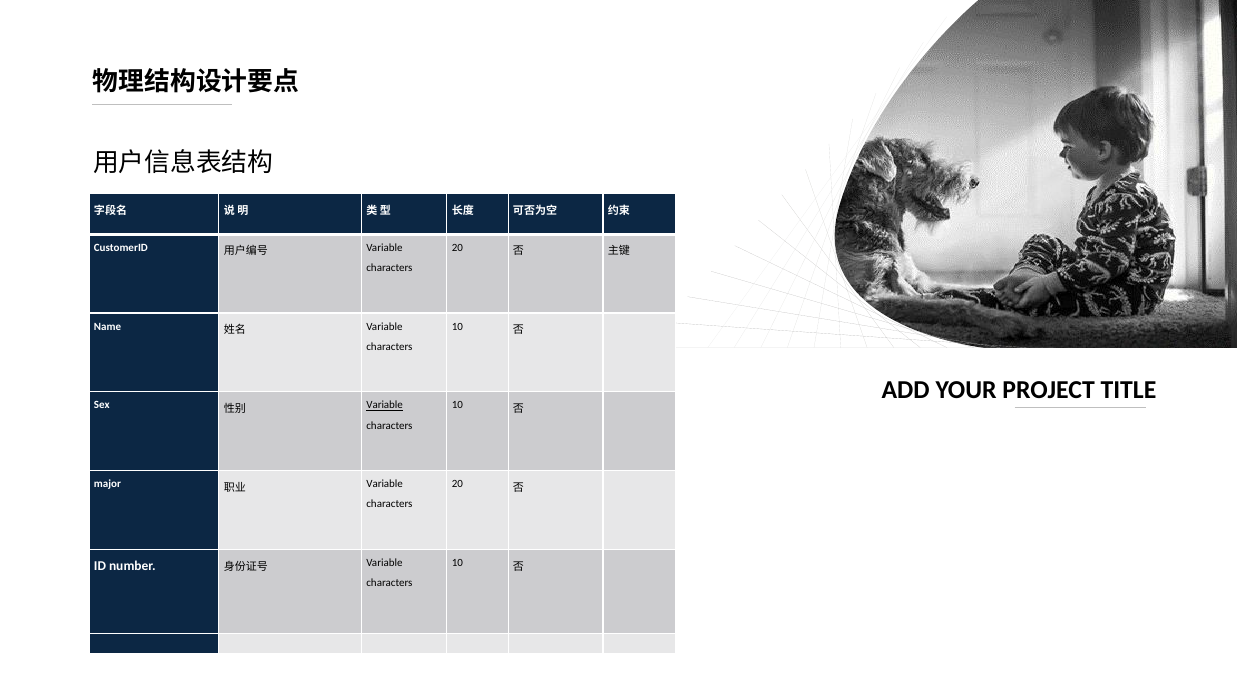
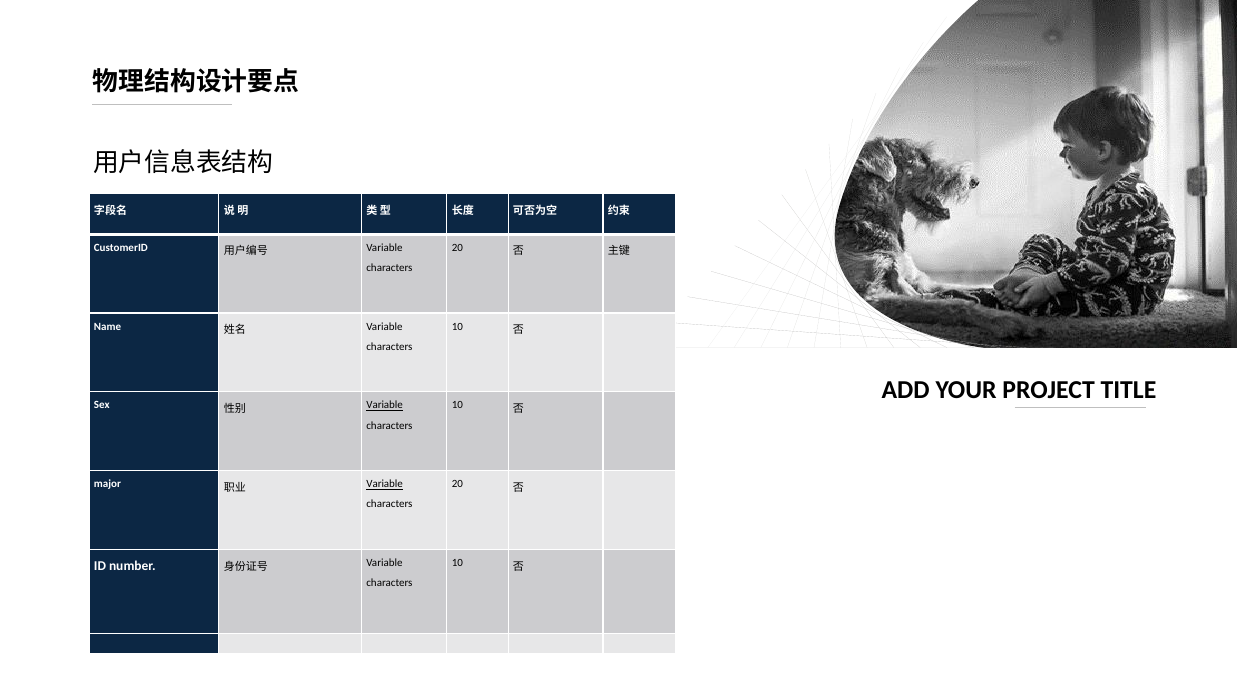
Variable at (385, 484) underline: none -> present
